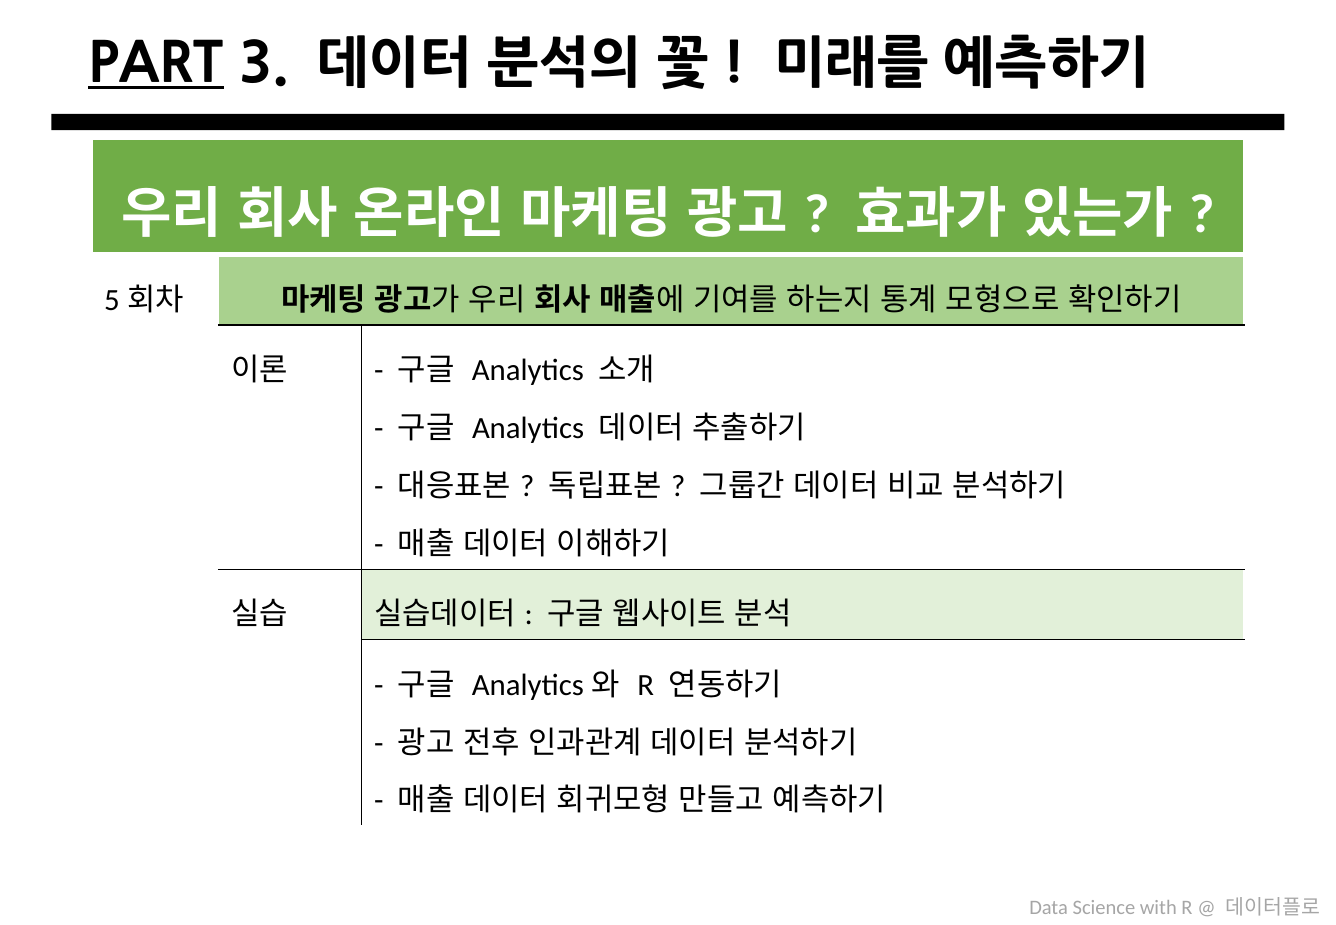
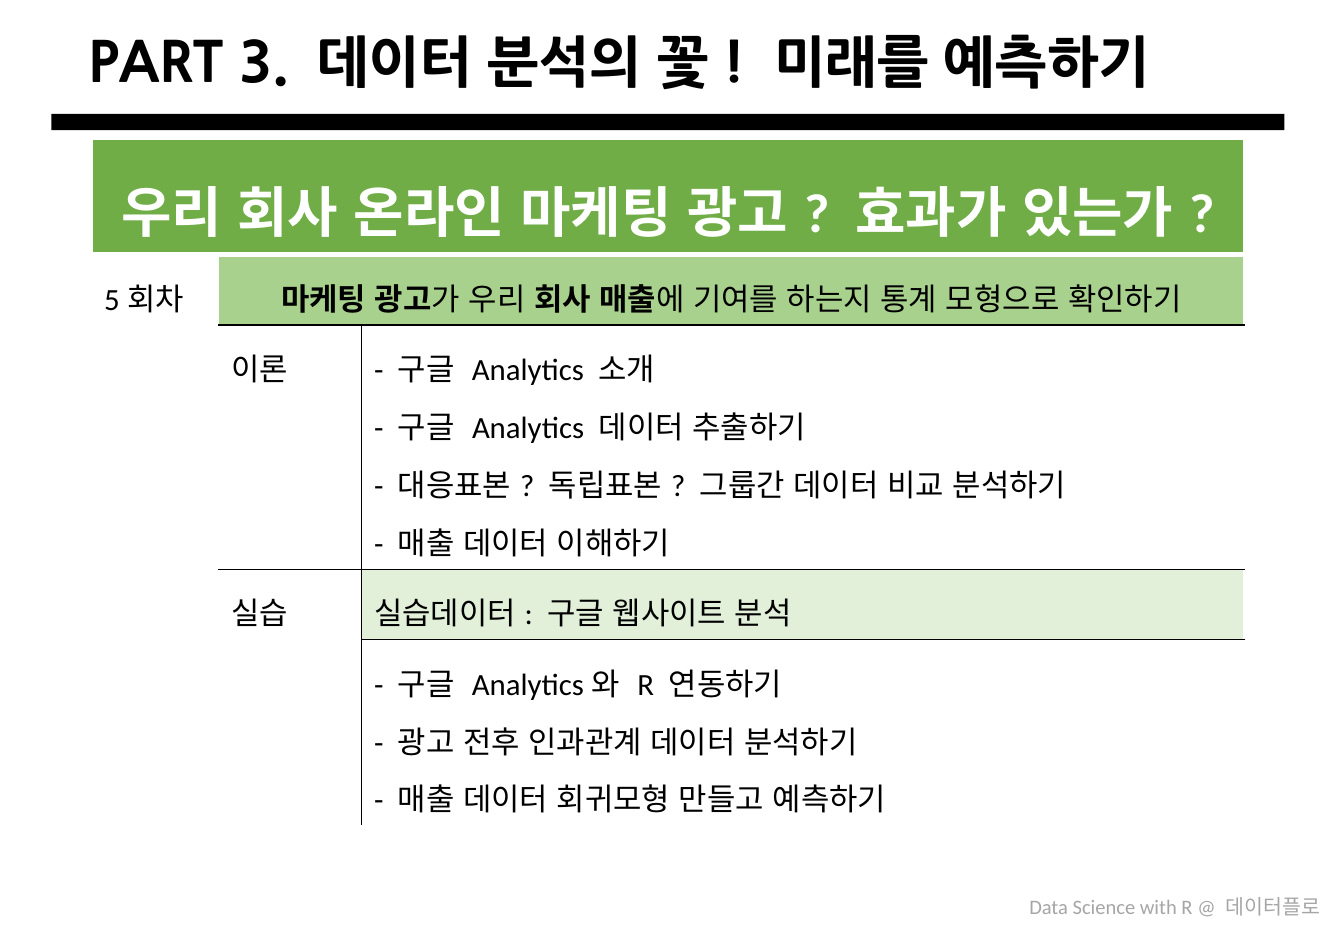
PART underline: present -> none
